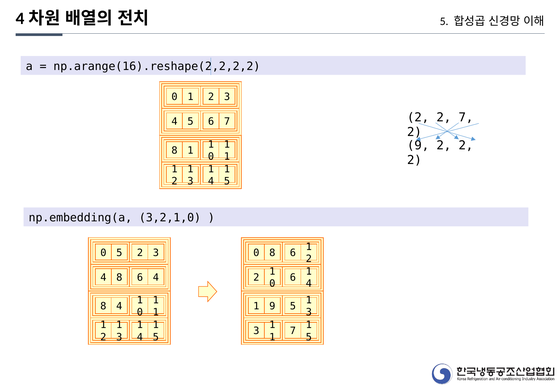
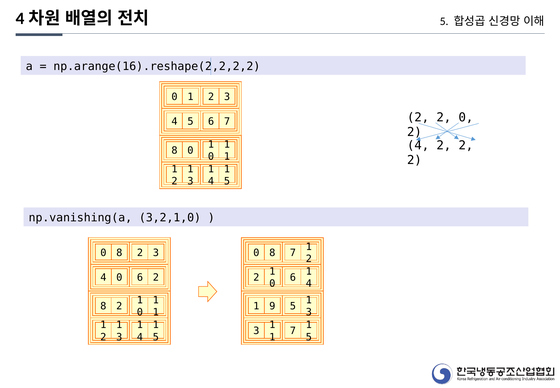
7 at (466, 117): 7 -> 0
9 at (418, 145): 9 -> 4
8 1: 1 -> 0
np.embedding(a: np.embedding(a -> np.vanishing(a
5 at (119, 253): 5 -> 8
0 8 6: 6 -> 7
8 at (119, 277): 8 -> 0
6 4: 4 -> 2
4 at (119, 306): 4 -> 2
